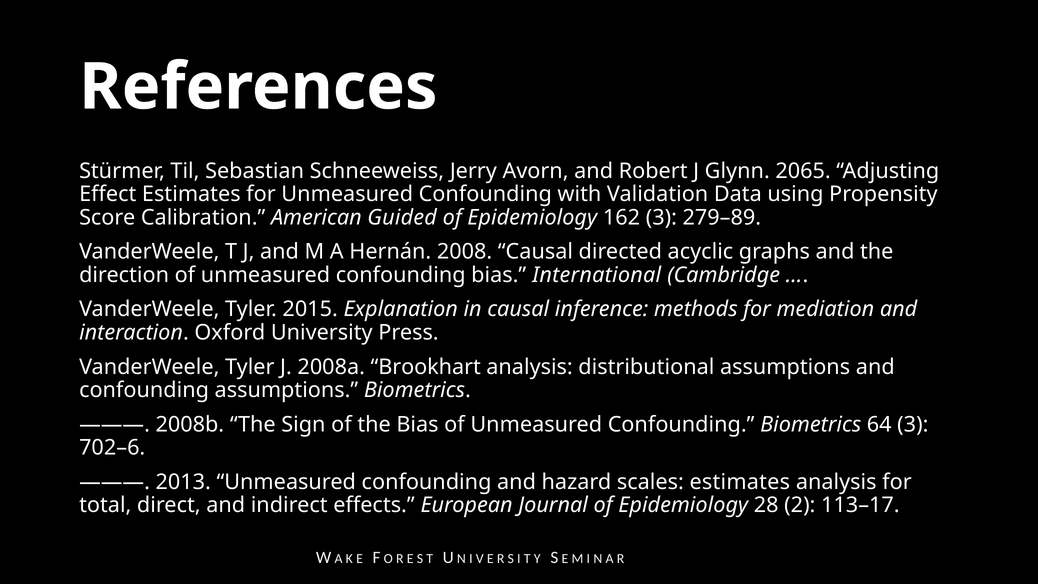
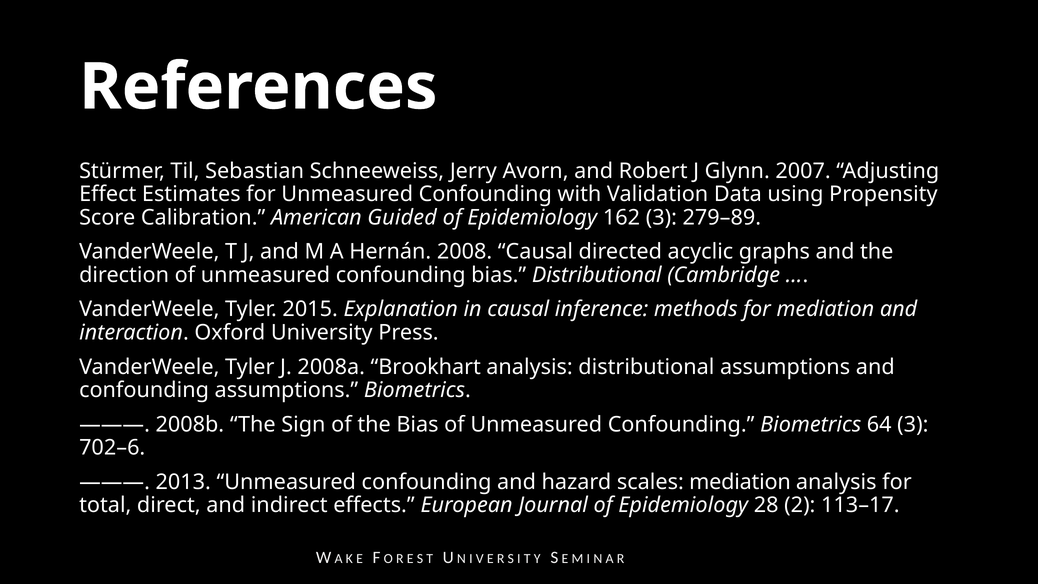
2065: 2065 -> 2007
bias International: International -> Distributional
scales estimates: estimates -> mediation
